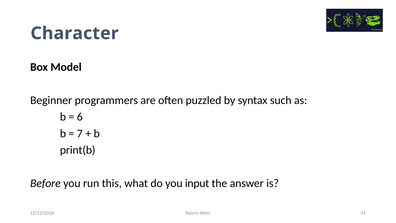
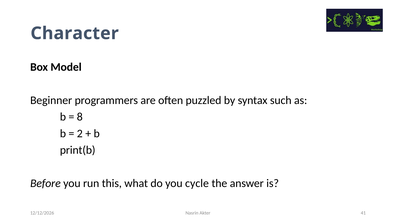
6: 6 -> 8
7: 7 -> 2
input: input -> cycle
